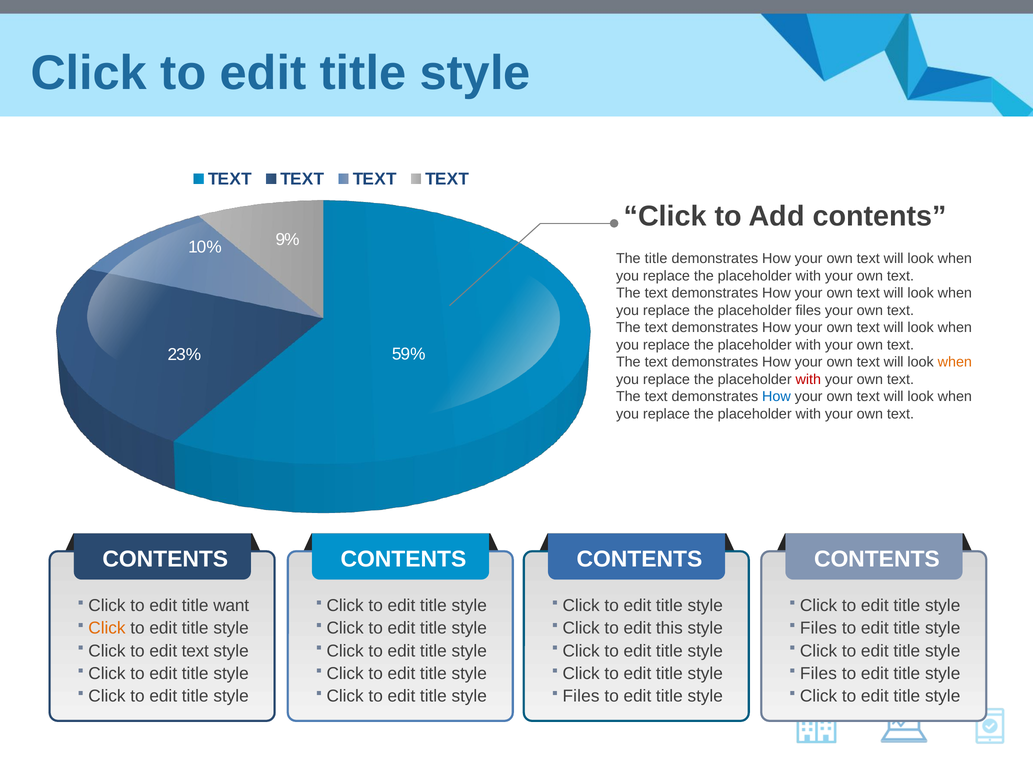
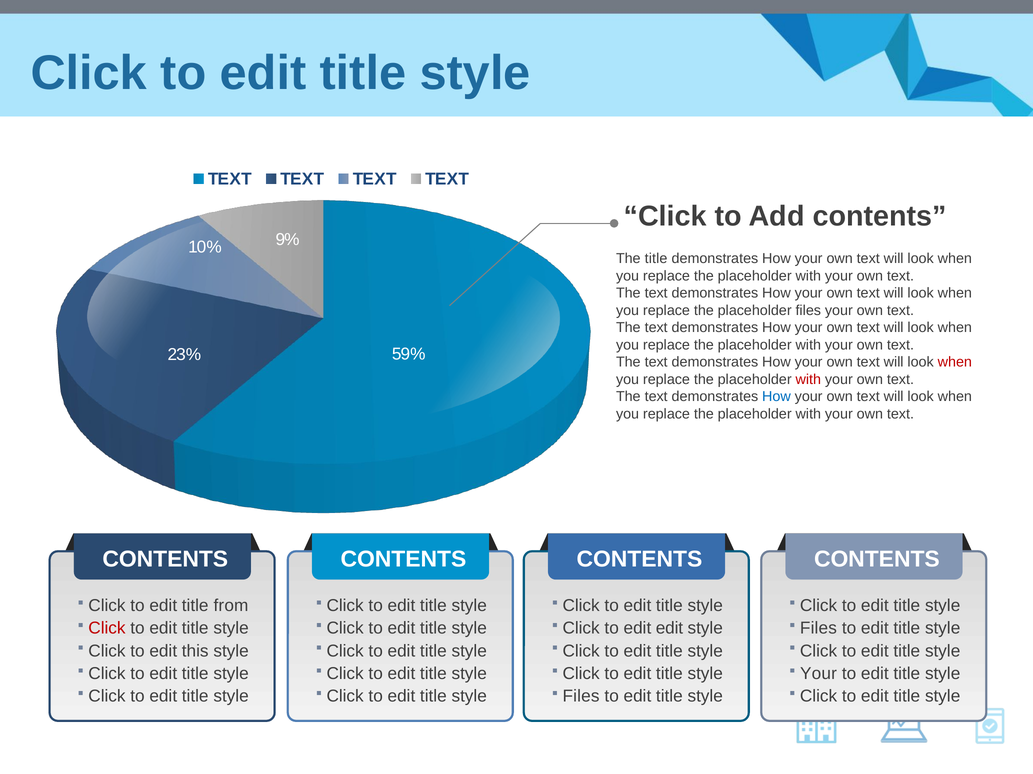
when at (955, 362) colour: orange -> red
want: want -> from
Click at (107, 629) colour: orange -> red
edit this: this -> edit
edit text: text -> this
Files at (818, 674): Files -> Your
